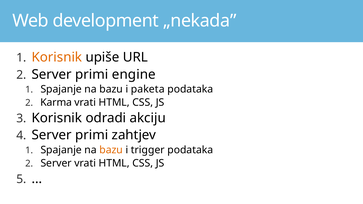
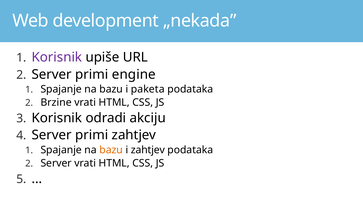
Korisnik at (57, 57) colour: orange -> purple
Karma: Karma -> Brzine
i trigger: trigger -> zahtjev
